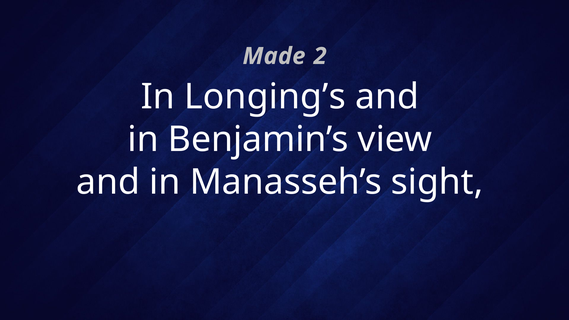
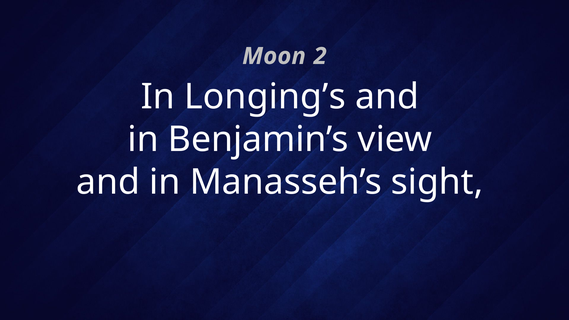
Made: Made -> Moon
